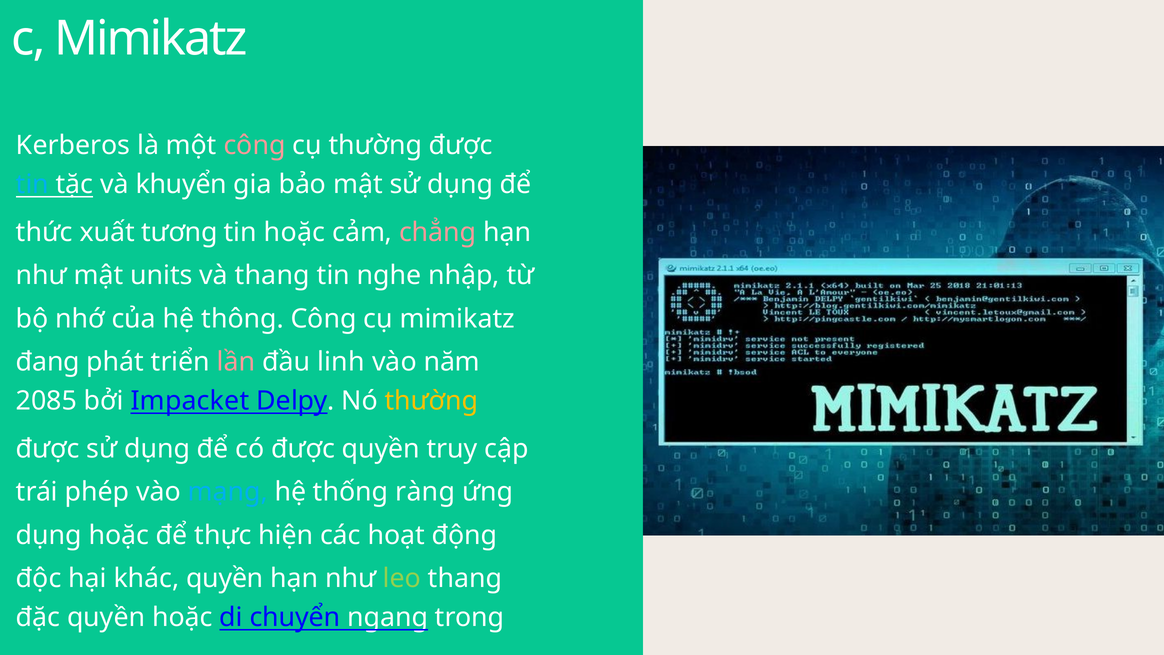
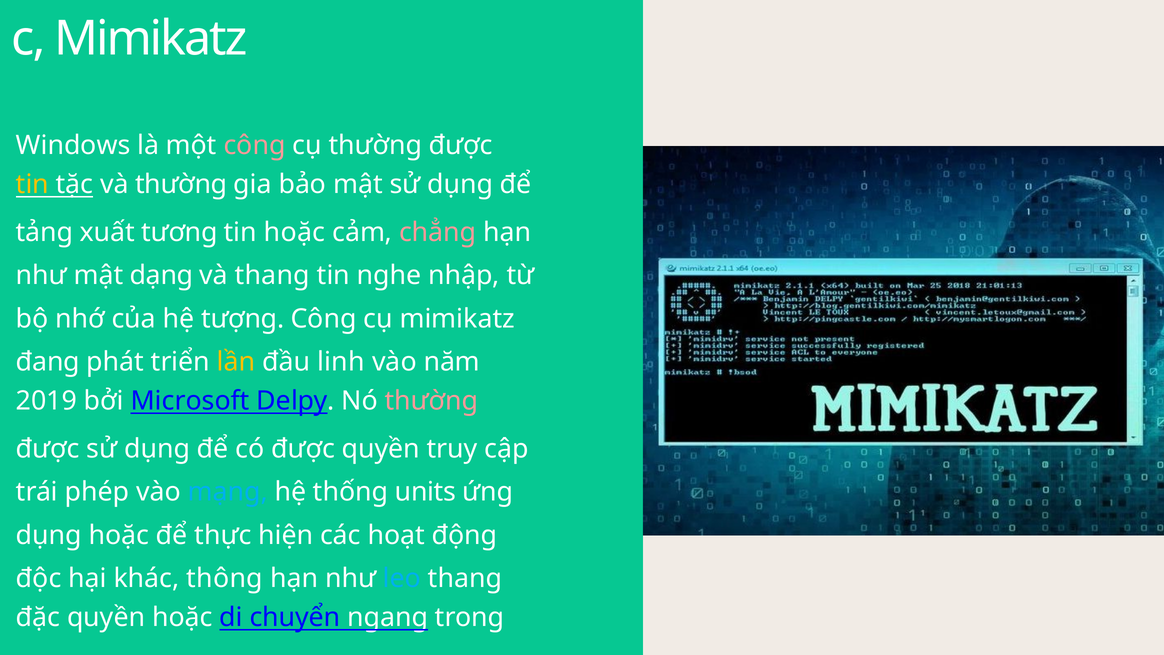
Kerberos: Kerberos -> Windows
tin at (32, 184) colour: light blue -> yellow
và khuyển: khuyển -> thường
thức: thức -> tảng
units: units -> dạng
thông: thông -> tượng
lần colour: pink -> yellow
2085: 2085 -> 2019
Impacket: Impacket -> Microsoft
thường at (431, 401) colour: yellow -> pink
ràng: ràng -> units
khác quyền: quyền -> thông
leo colour: light green -> light blue
